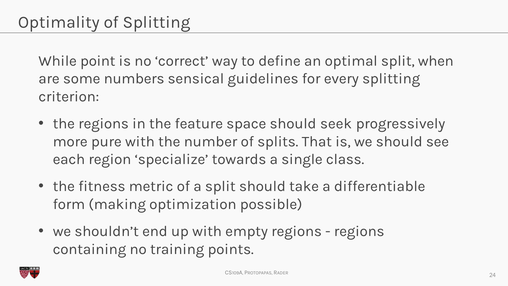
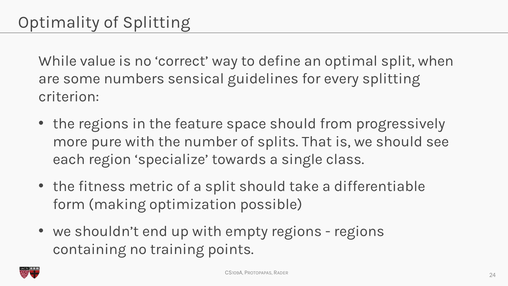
point: point -> value
seek: seek -> from
